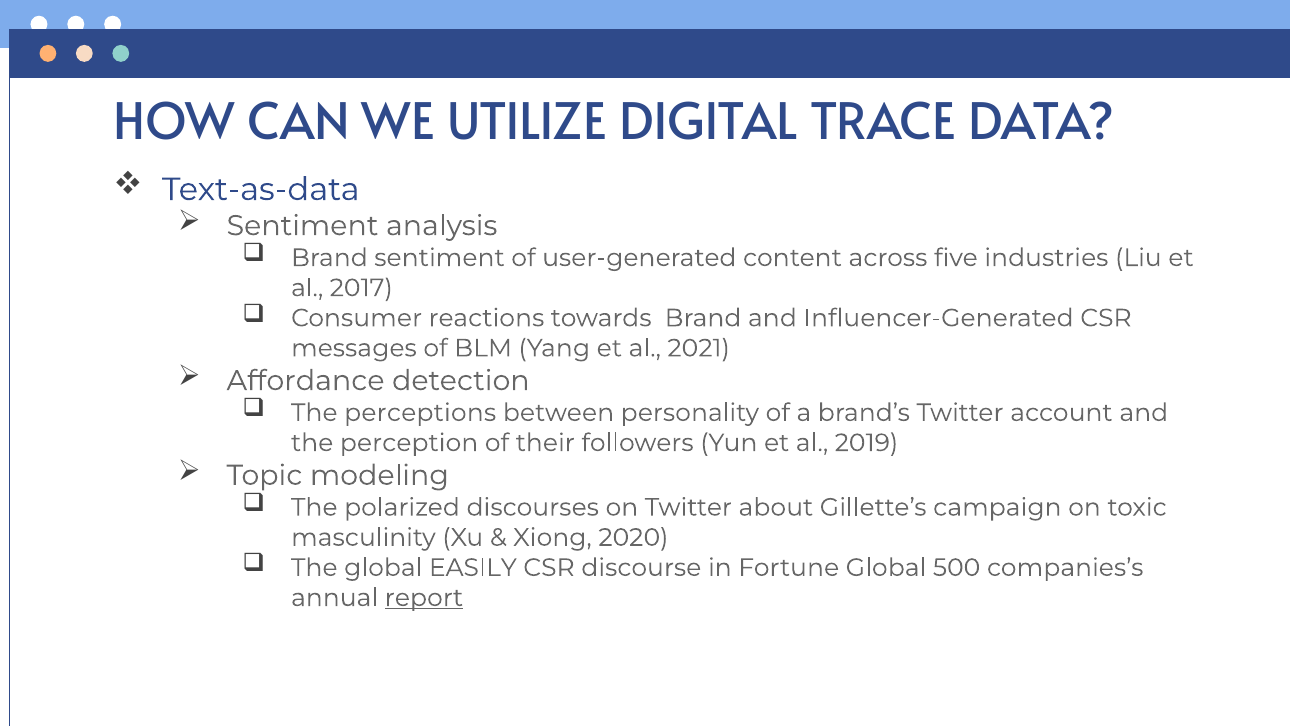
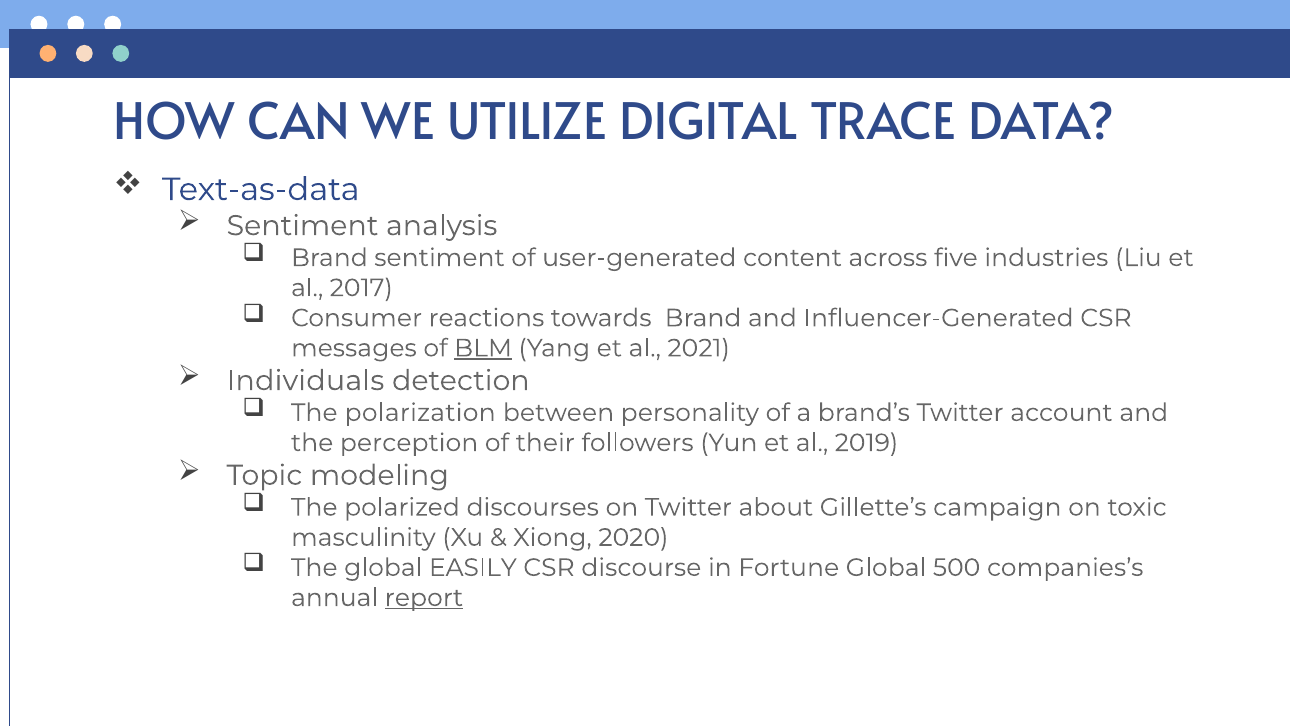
BLM underline: none -> present
Affordance: Affordance -> Individuals
perceptions: perceptions -> polarization
